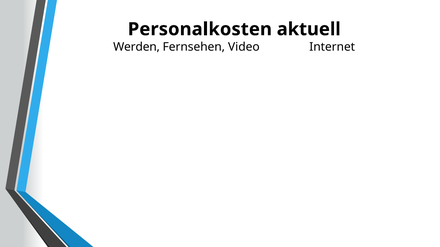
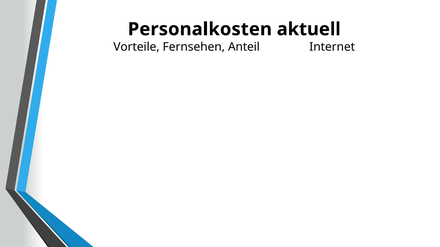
Werden: Werden -> Vorteile
Video: Video -> Anteil
